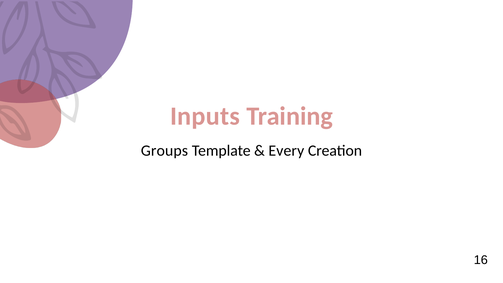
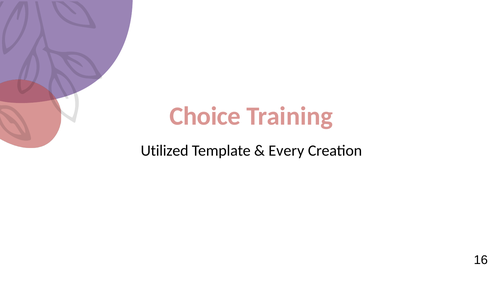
Inputs: Inputs -> Choice
Groups: Groups -> Utilized
